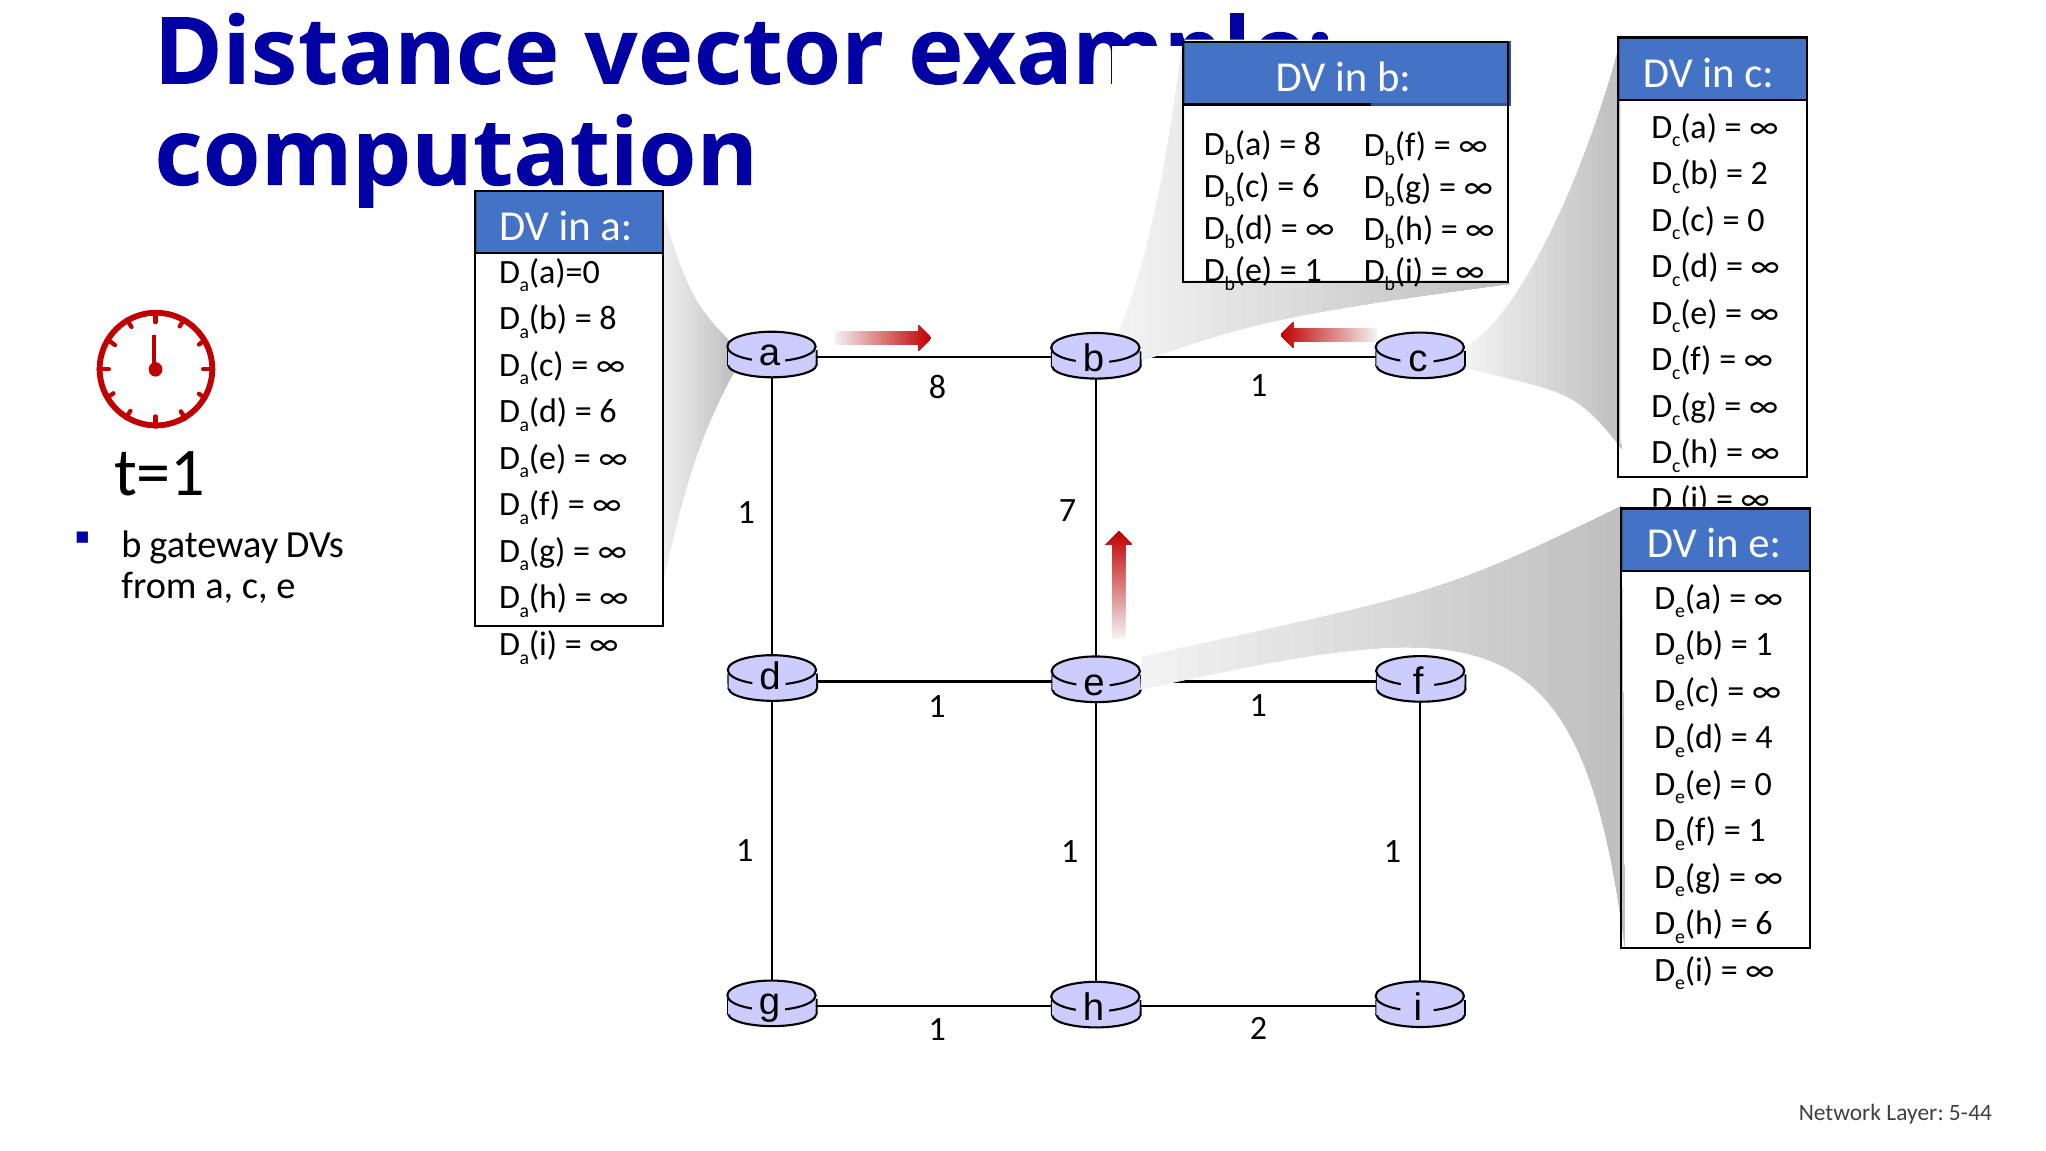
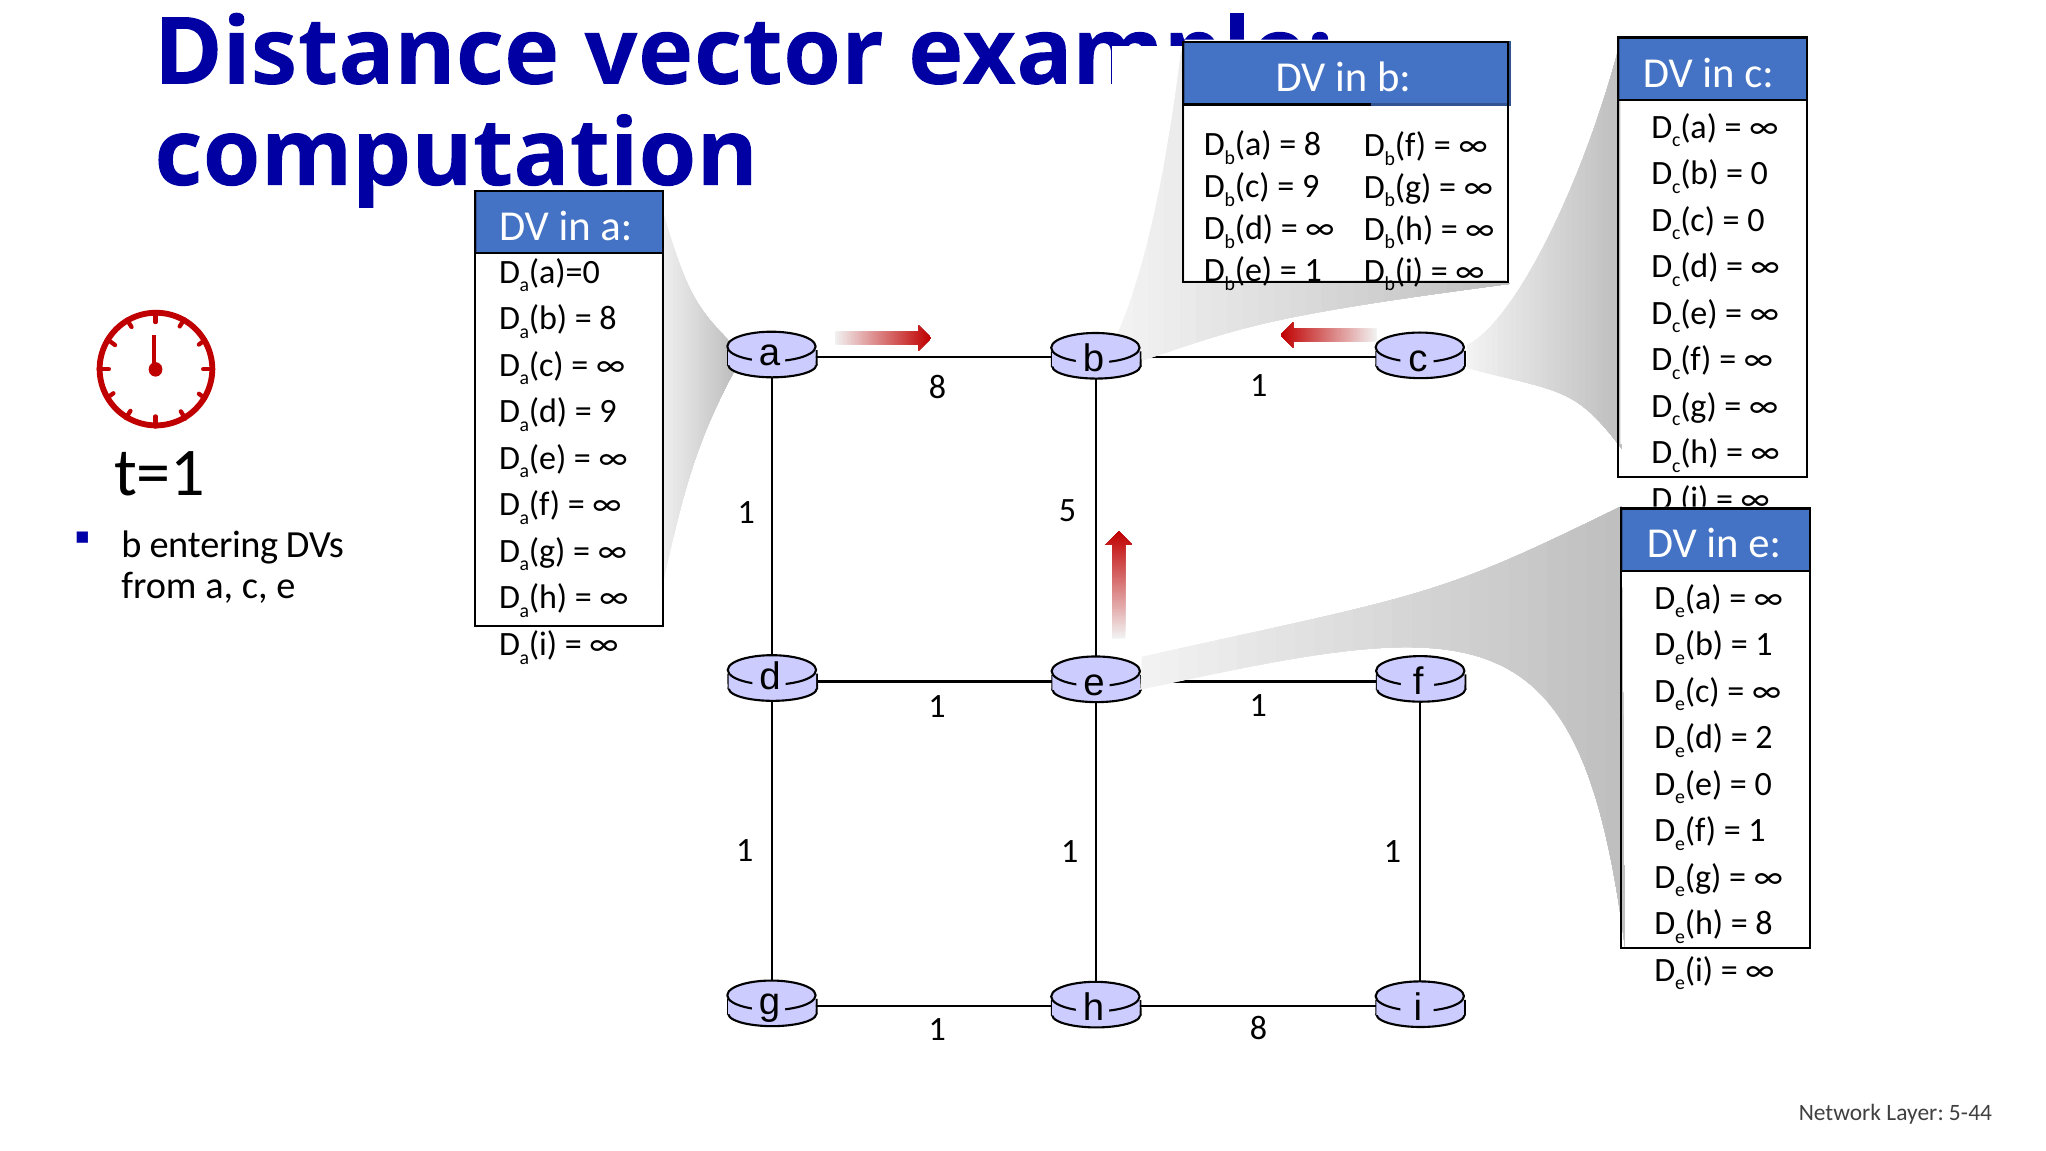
2 at (1759, 173): 2 -> 0
6 at (1311, 187): 6 -> 9
6 at (608, 412): 6 -> 9
7: 7 -> 5
gateway: gateway -> entering
4: 4 -> 2
6 at (1764, 923): 6 -> 8
1 2: 2 -> 8
